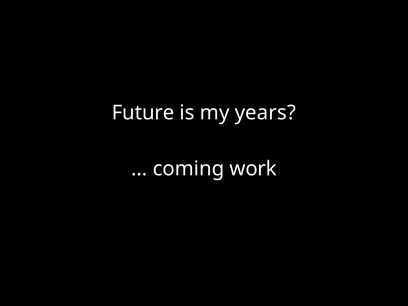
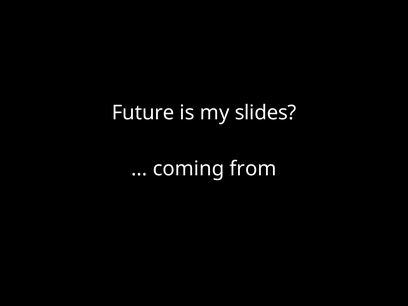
years: years -> slides
work: work -> from
